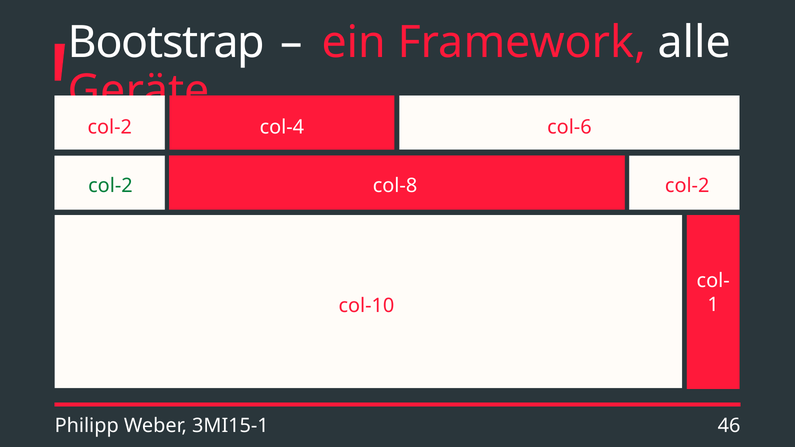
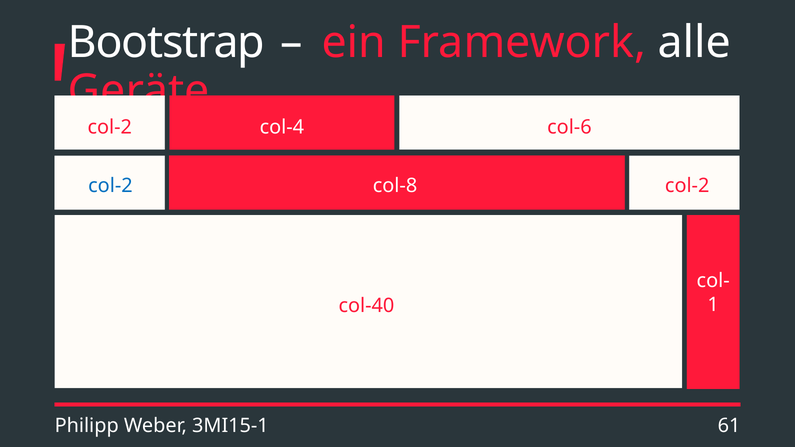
col-2 at (110, 186) colour: green -> blue
col-10: col-10 -> col-40
46: 46 -> 61
